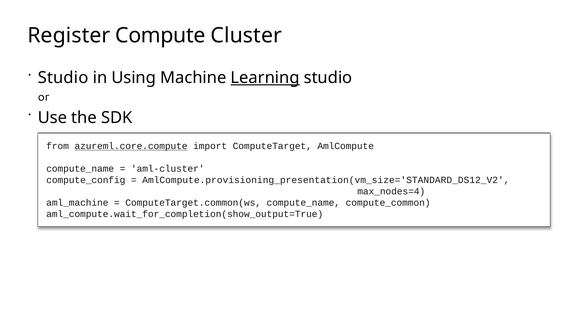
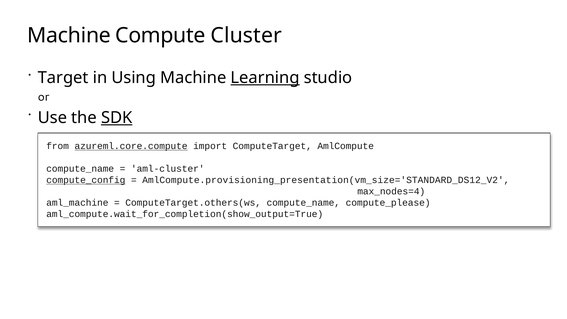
Register at (69, 36): Register -> Machine
Studio at (63, 78): Studio -> Target
SDK underline: none -> present
compute_config underline: none -> present
ComputeTarget.common(ws: ComputeTarget.common(ws -> ComputeTarget.others(ws
compute_common: compute_common -> compute_please
